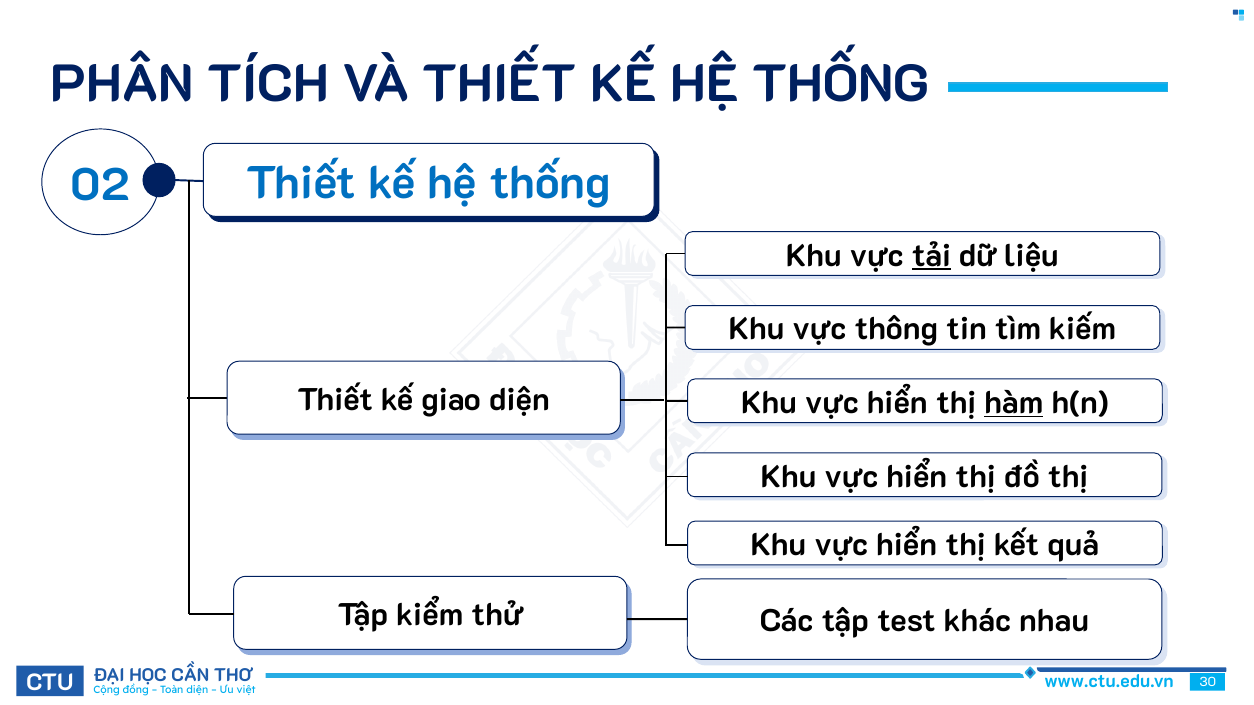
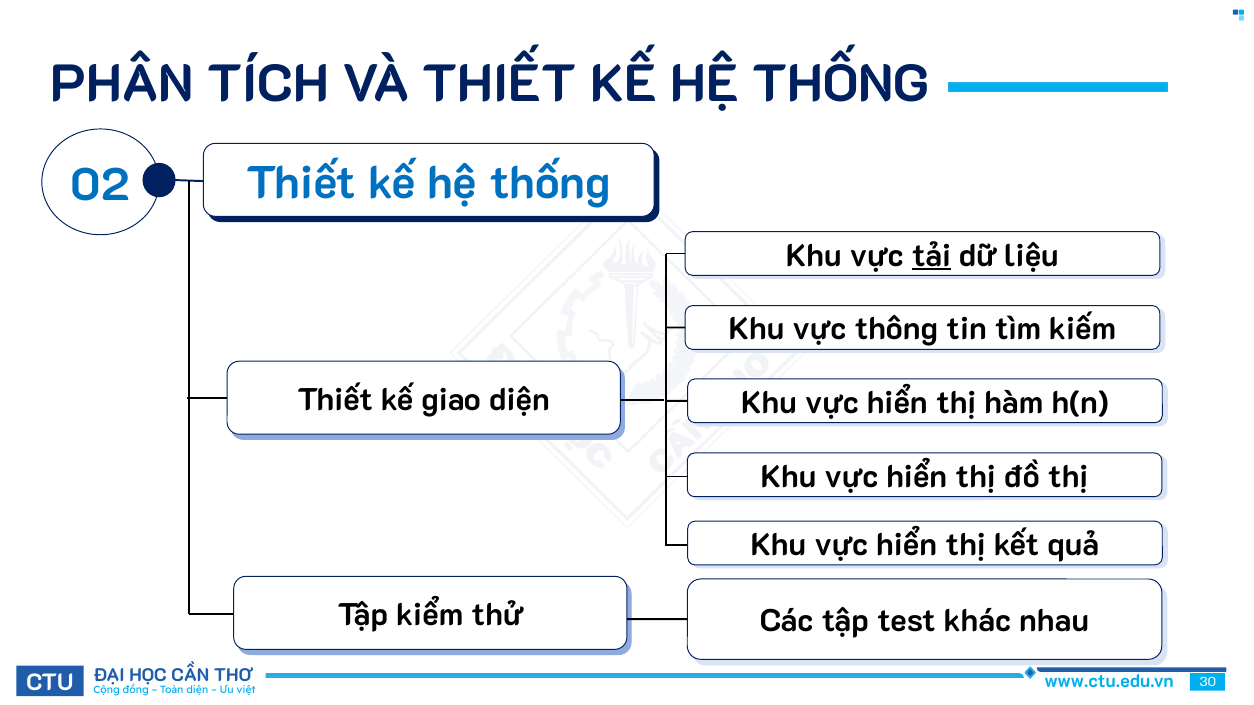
hàm underline: present -> none
